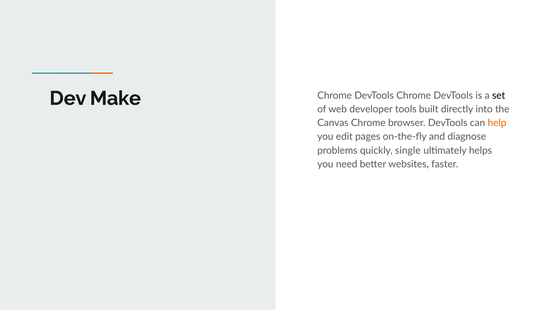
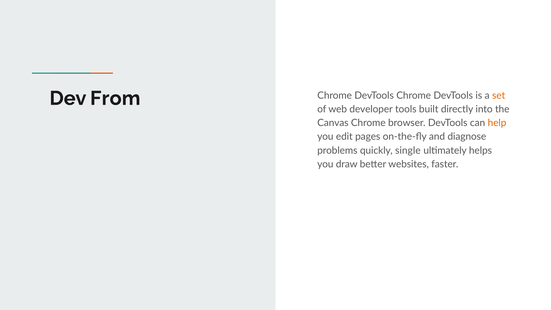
Make: Make -> From
set colour: black -> orange
need: need -> draw
